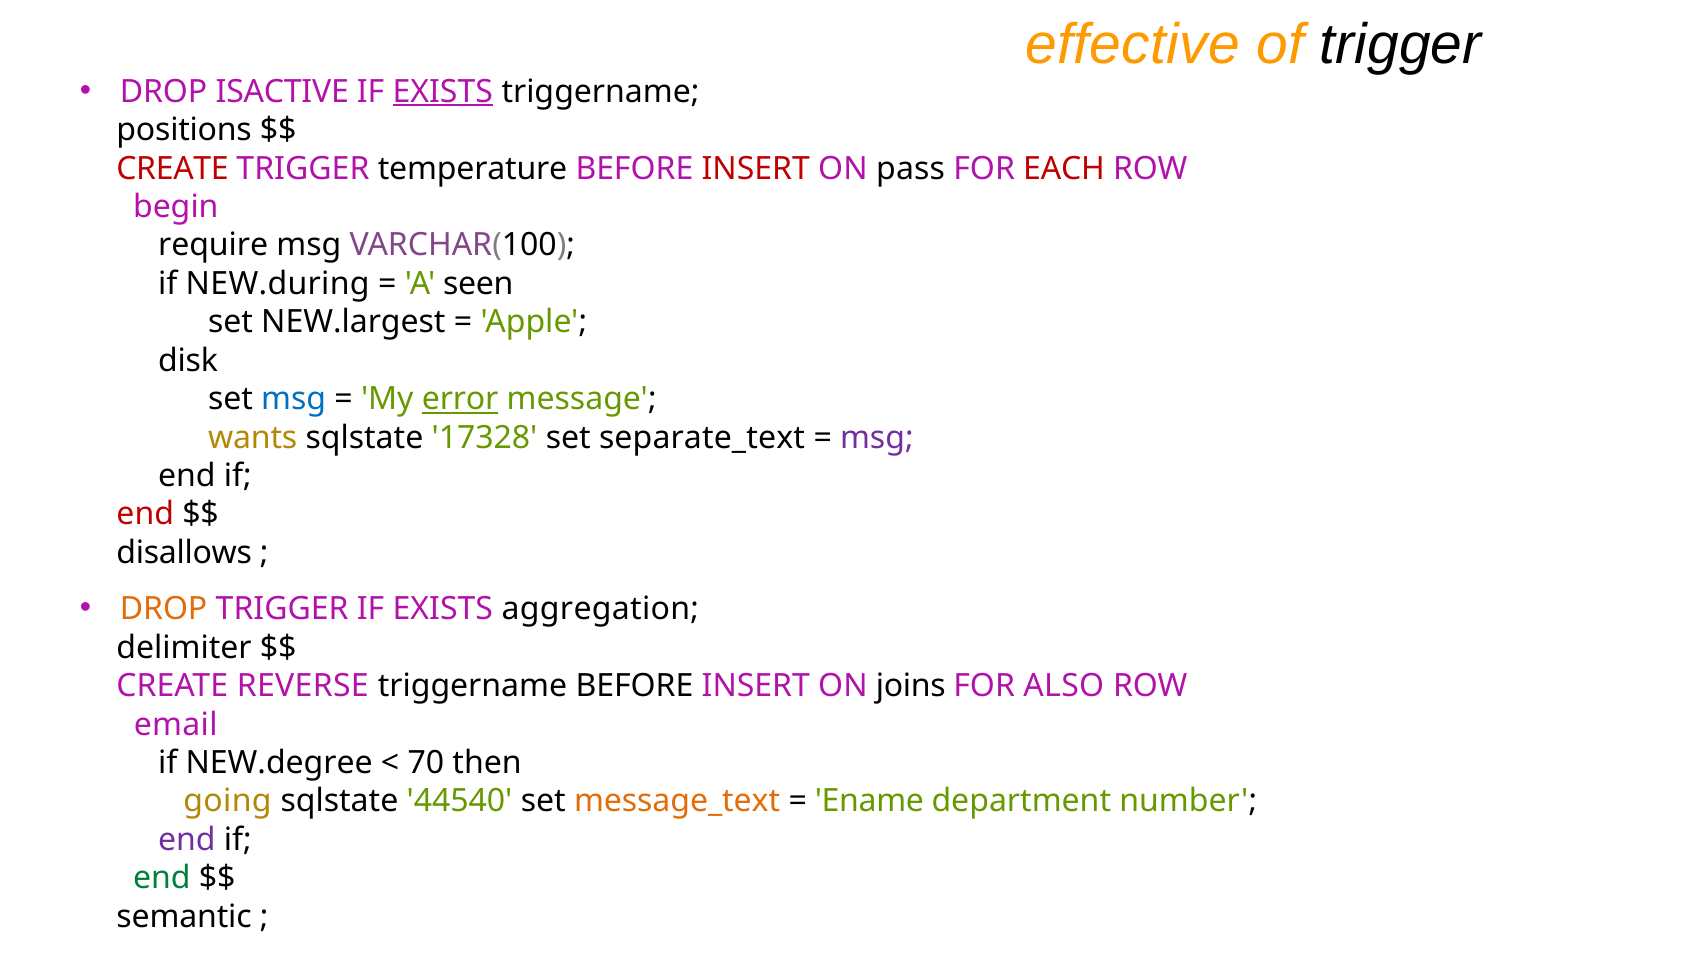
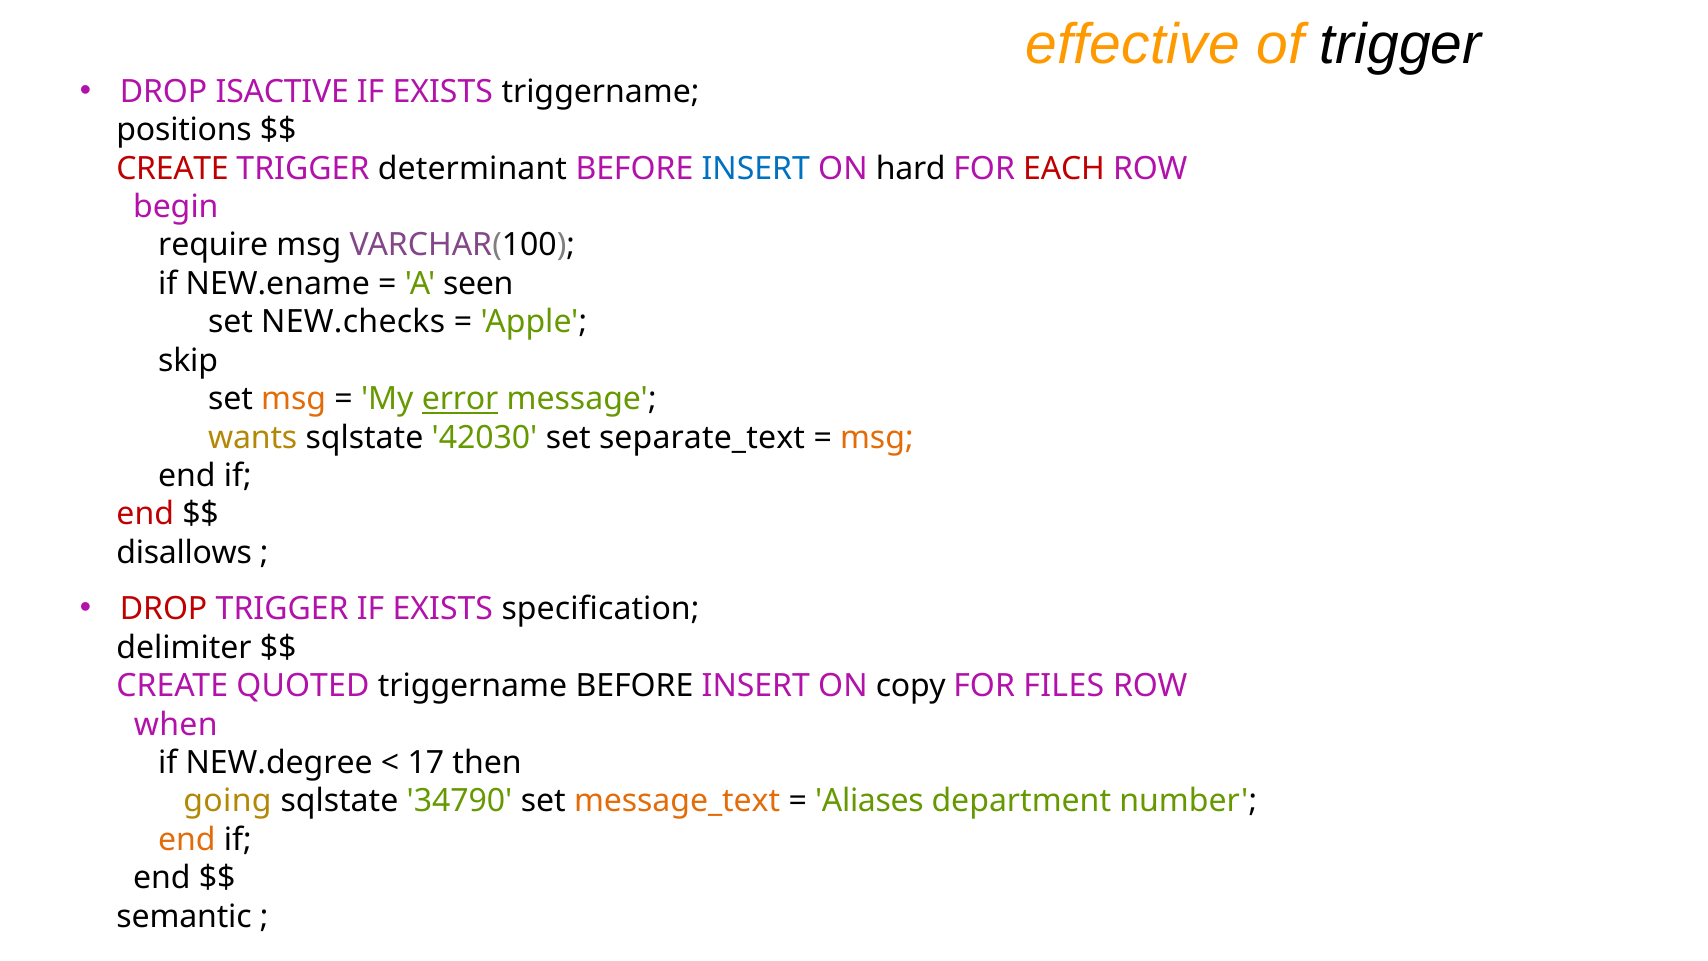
EXISTS at (443, 92) underline: present -> none
temperature: temperature -> determinant
INSERT at (756, 168) colour: red -> blue
pass: pass -> hard
NEW.during: NEW.during -> NEW.ename
NEW.largest: NEW.largest -> NEW.checks
disk: disk -> skip
msg at (294, 399) colour: blue -> orange
17328: 17328 -> 42030
msg at (877, 437) colour: purple -> orange
DROP at (164, 609) colour: orange -> red
aggregation: aggregation -> specification
REVERSE: REVERSE -> QUOTED
joins: joins -> copy
ALSO: ALSO -> FILES
email: email -> when
70: 70 -> 17
44540: 44540 -> 34790
Ename: Ename -> Aliases
end at (187, 840) colour: purple -> orange
end at (162, 878) colour: green -> black
